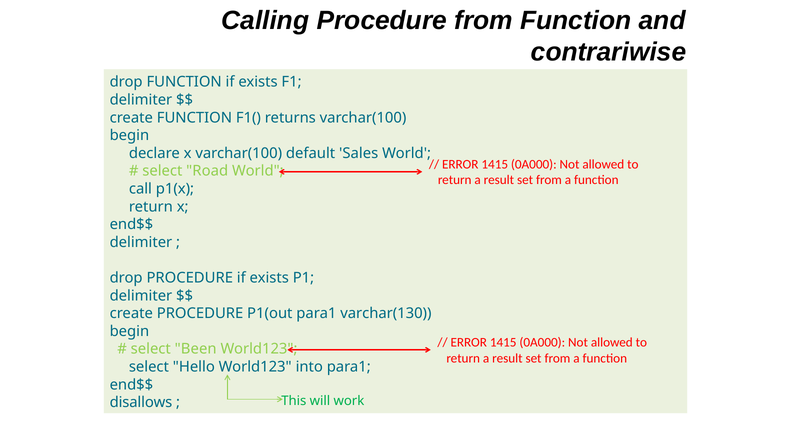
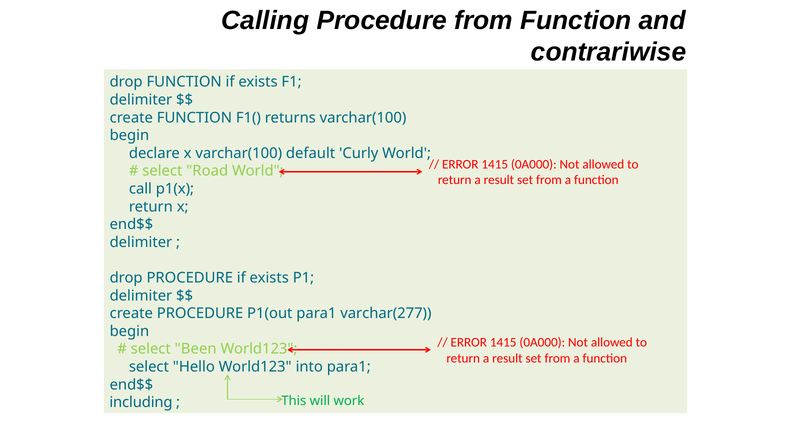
Sales: Sales -> Curly
varchar(130: varchar(130 -> varchar(277
disallows: disallows -> including
